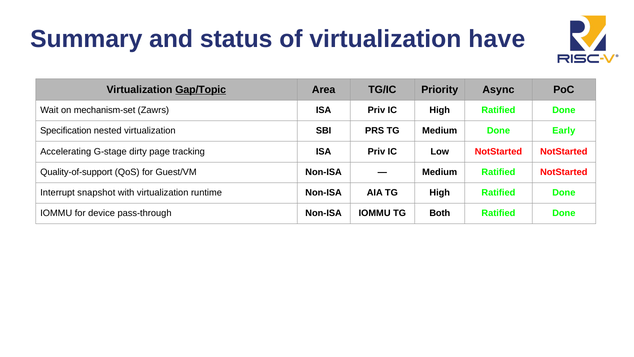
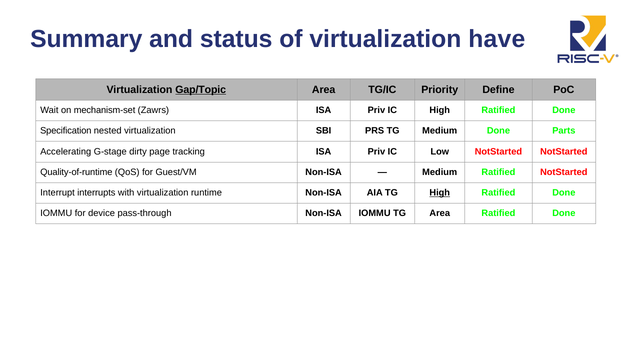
Async: Async -> Define
Early: Early -> Parts
Quality-of-support: Quality-of-support -> Quality-of-runtime
snapshot: snapshot -> interrupts
High at (440, 192) underline: none -> present
TG Both: Both -> Area
